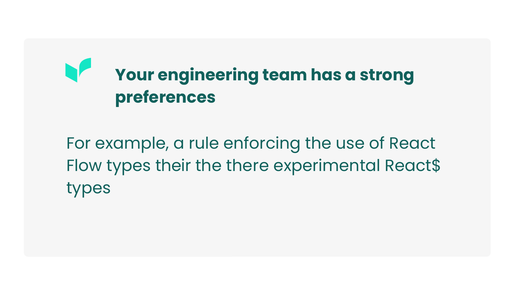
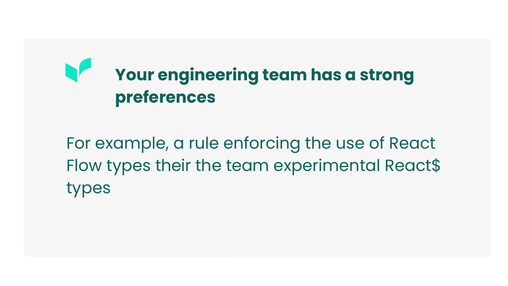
the there: there -> team
